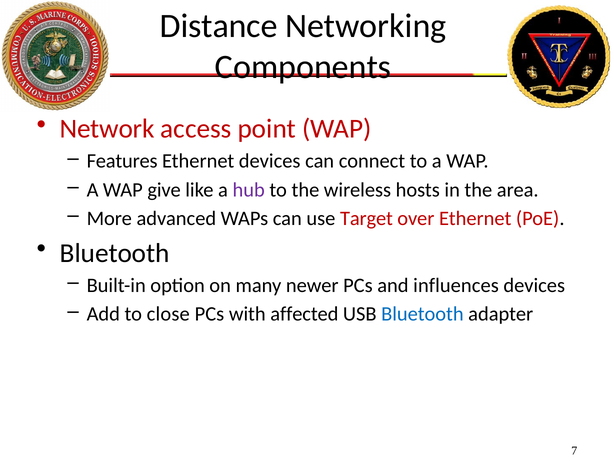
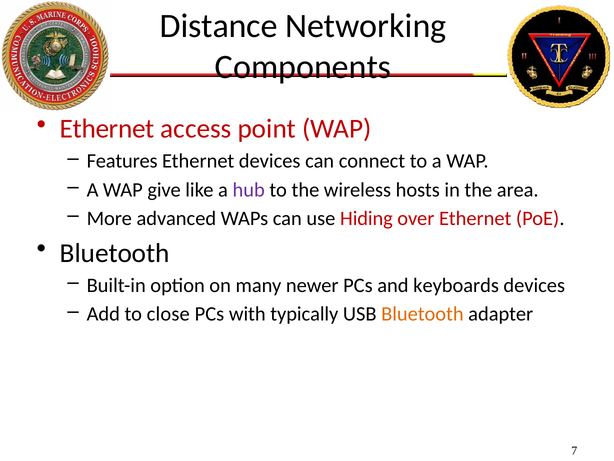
Network at (107, 129): Network -> Ethernet
Target: Target -> Hiding
influences: influences -> keyboards
affected: affected -> typically
Bluetooth at (422, 314) colour: blue -> orange
